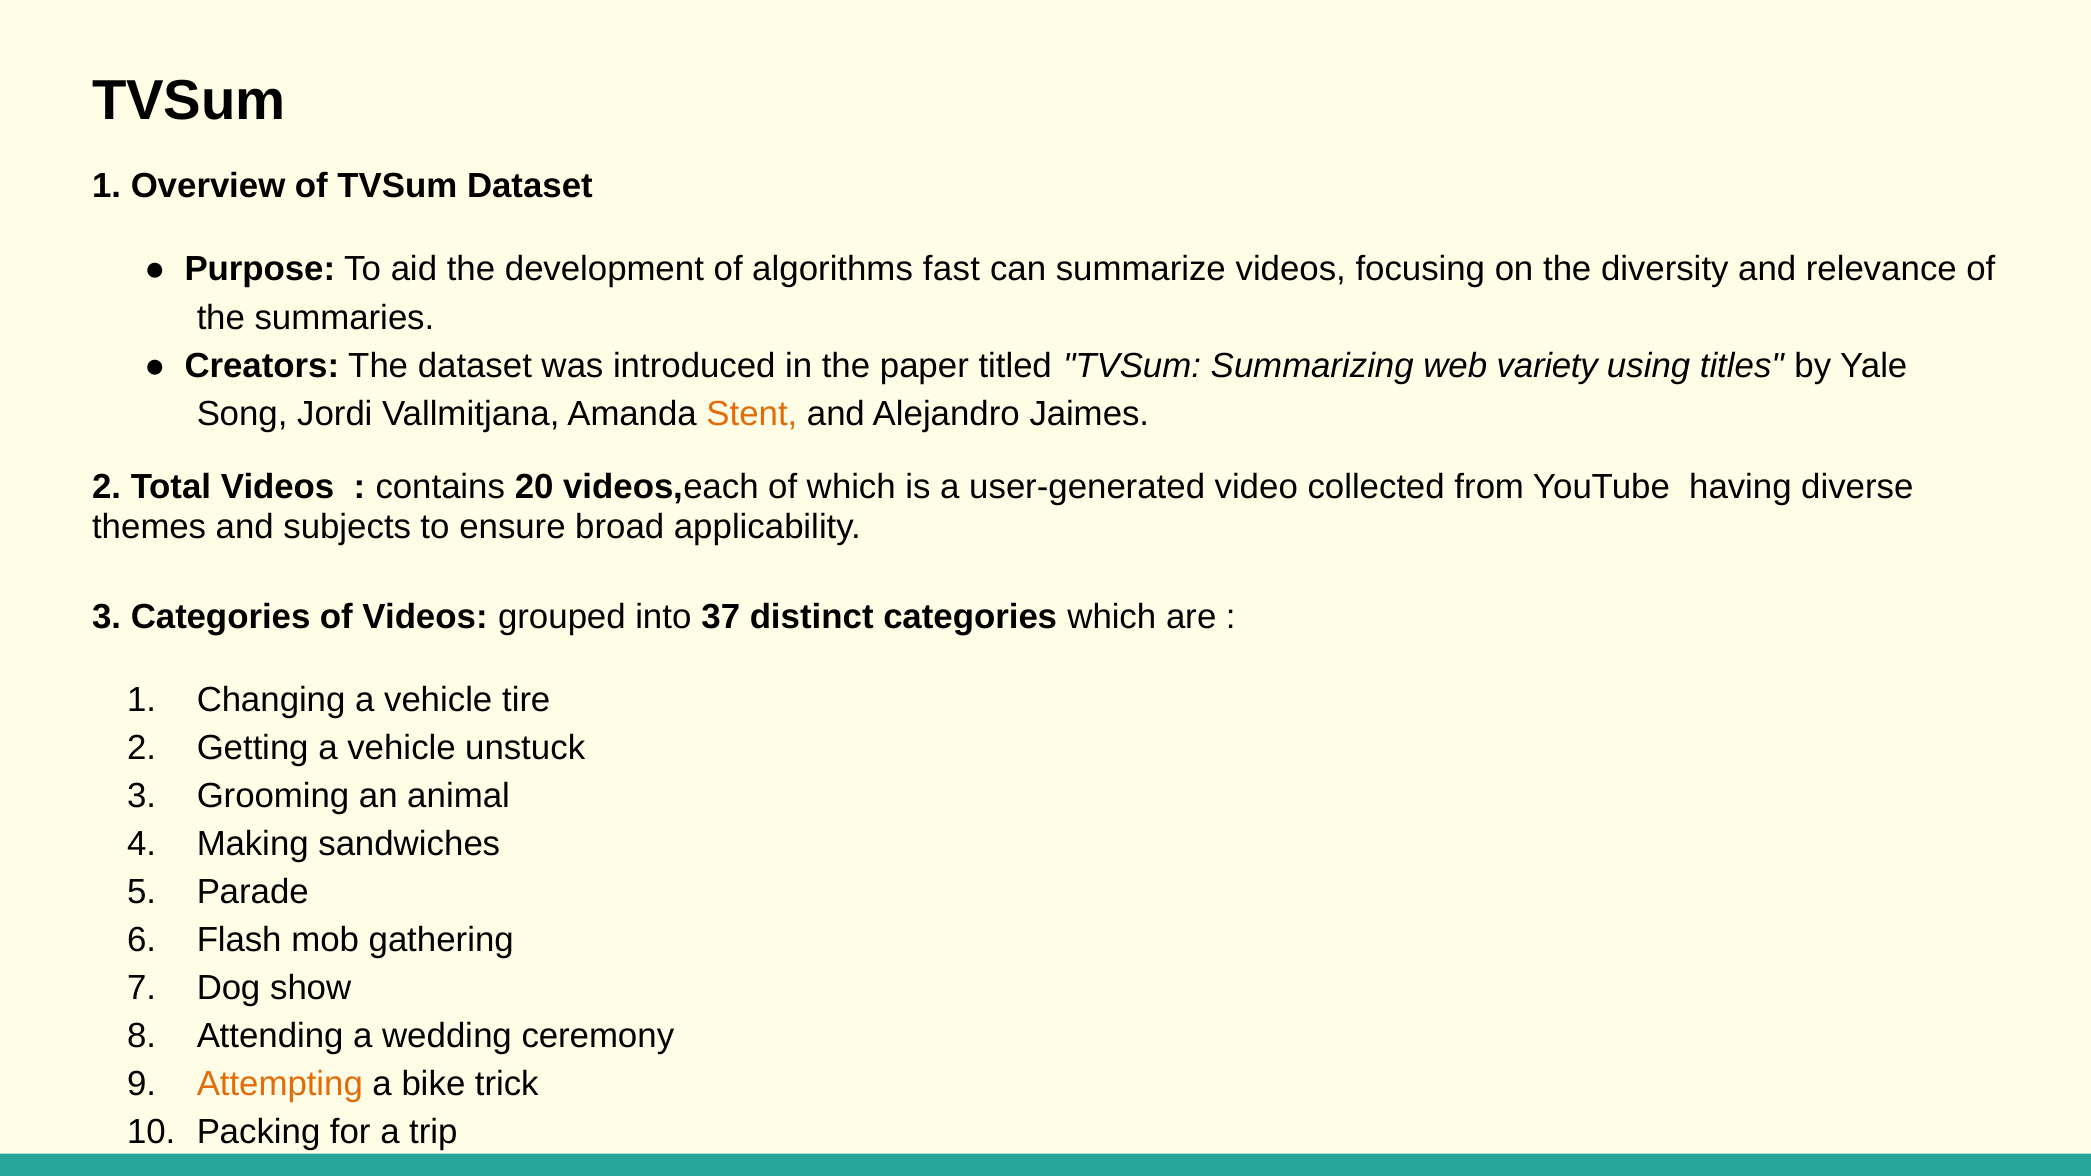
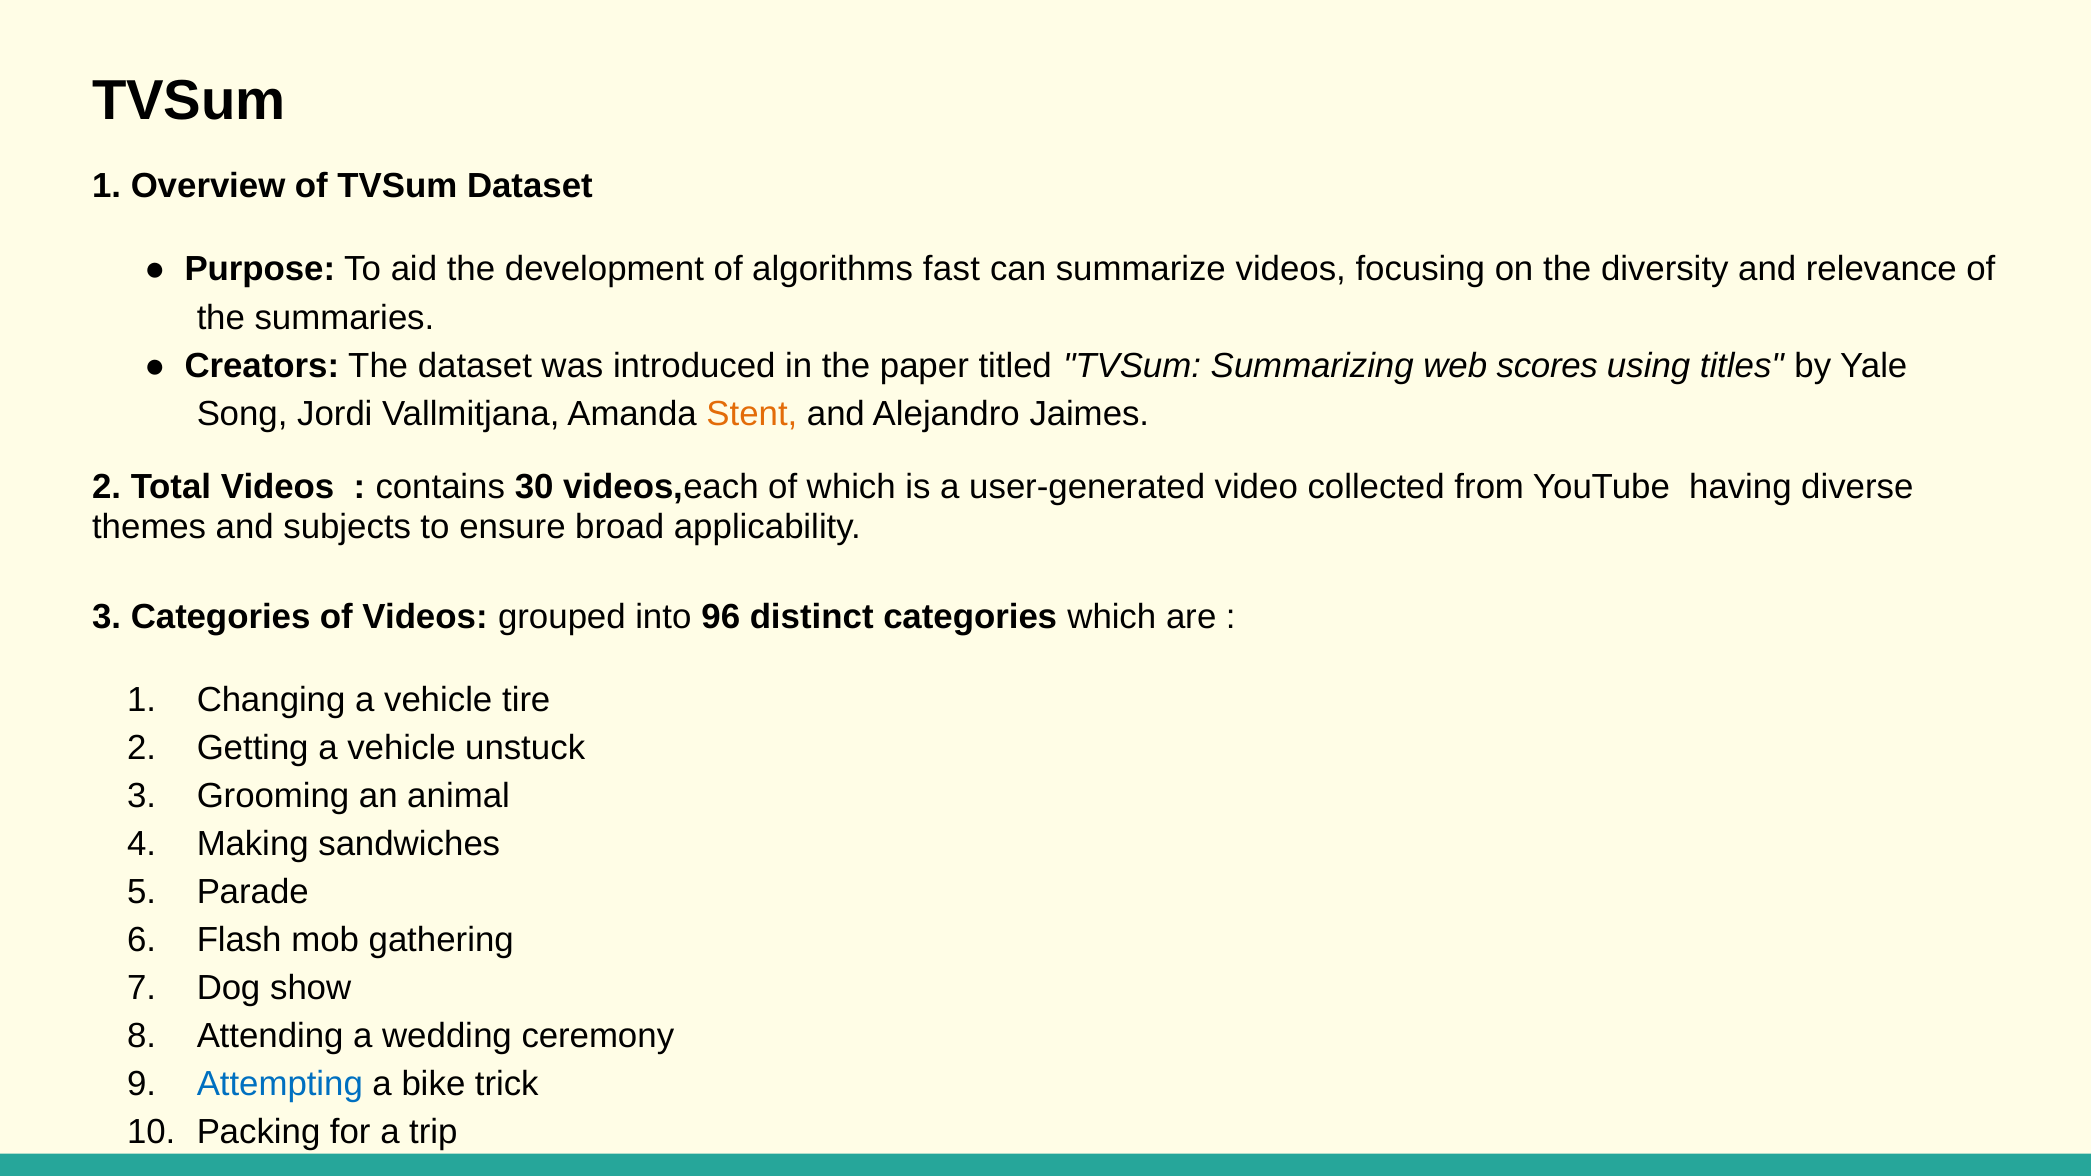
variety: variety -> scores
20: 20 -> 30
37: 37 -> 96
Attempting colour: orange -> blue
